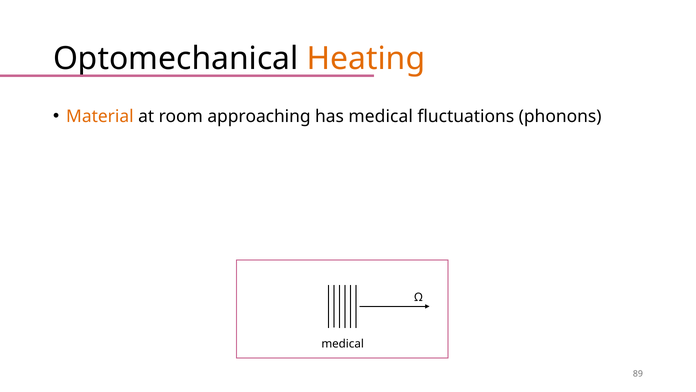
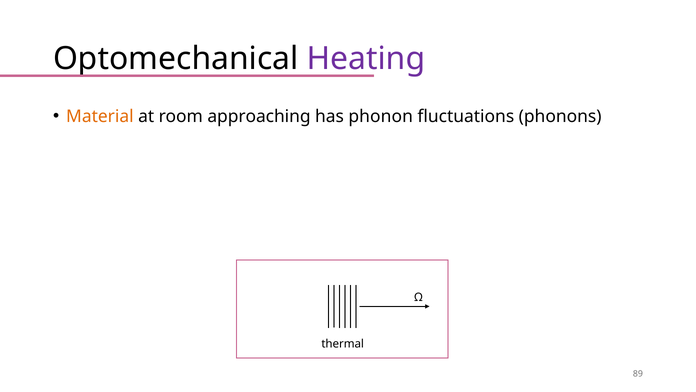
Heating colour: orange -> purple
has medical: medical -> phonon
medical at (343, 343): medical -> thermal
